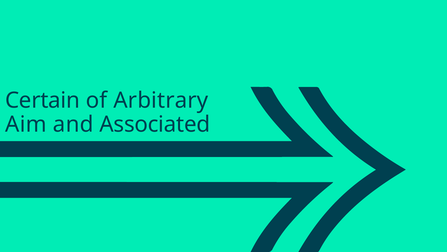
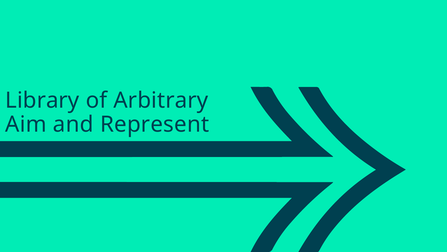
Certain: Certain -> Library
Associated: Associated -> Represent
